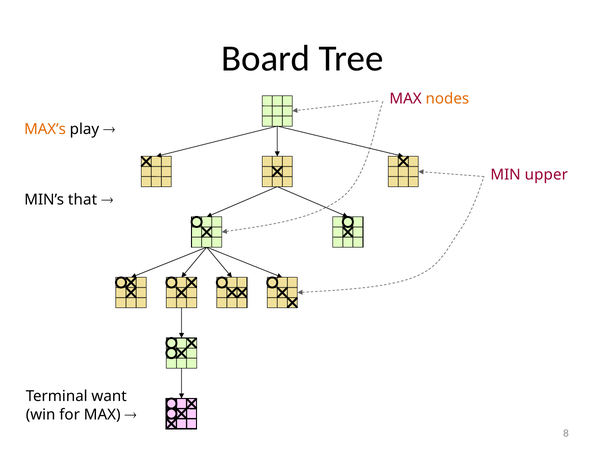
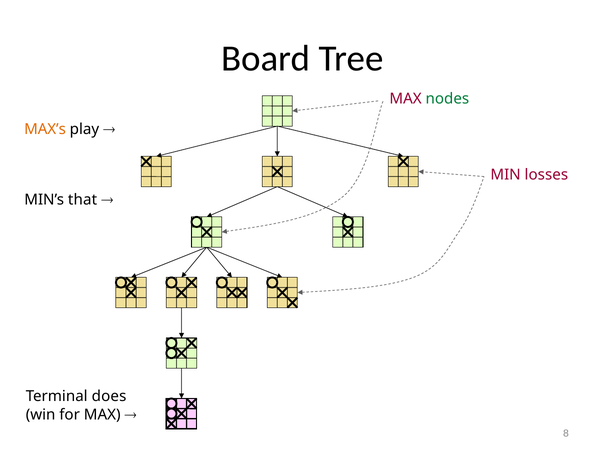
nodes colour: orange -> green
upper: upper -> losses
want: want -> does
